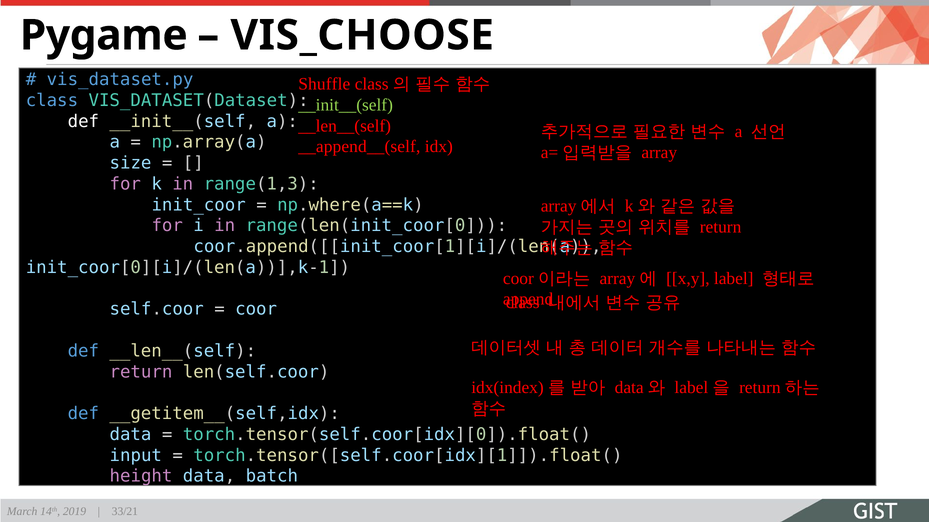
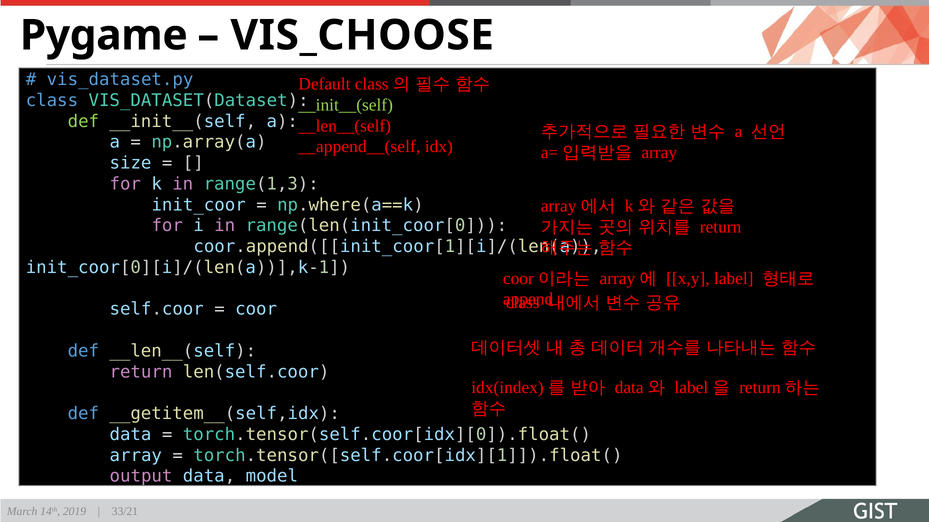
Shuffle: Shuffle -> Default
def at (83, 121) colour: white -> light green
input at (136, 456): input -> array
height: height -> output
batch: batch -> model
